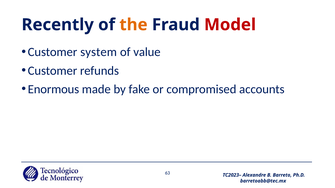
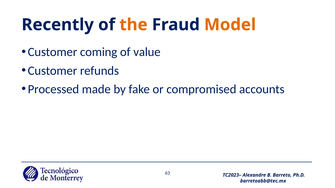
Model colour: red -> orange
system: system -> coming
Enormous: Enormous -> Processed
